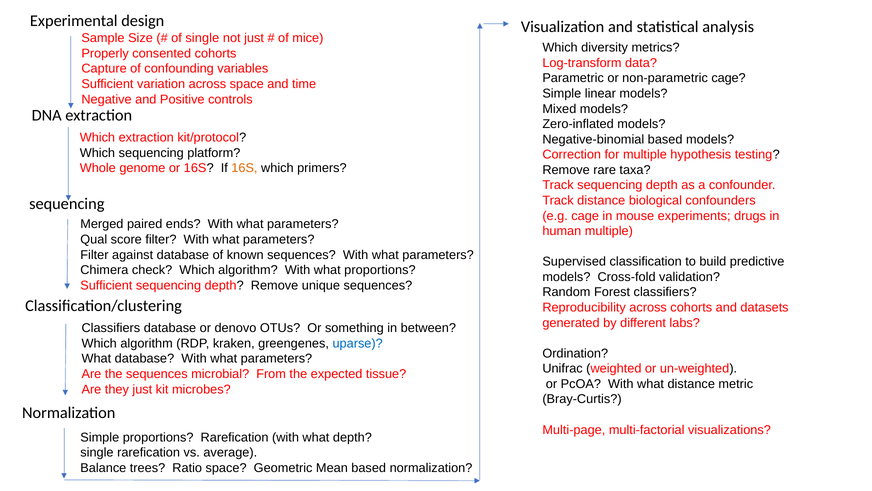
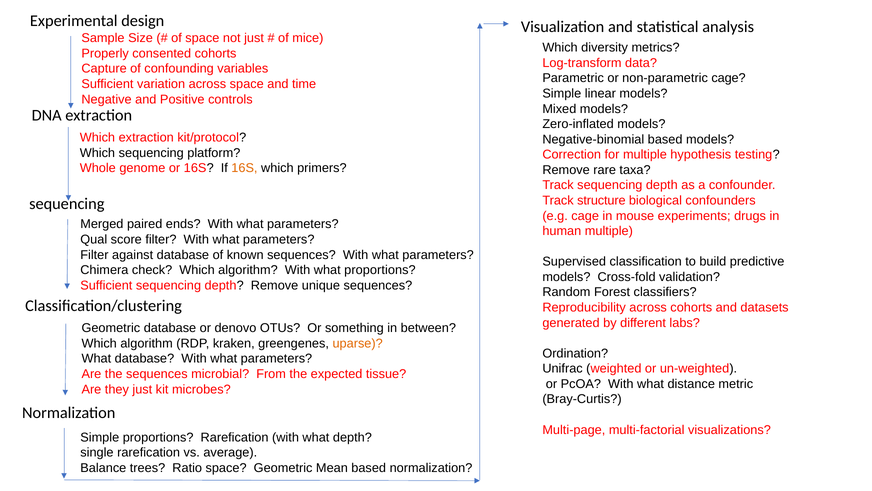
of single: single -> space
Track distance: distance -> structure
Classifiers at (111, 328): Classifiers -> Geometric
uparse colour: blue -> orange
